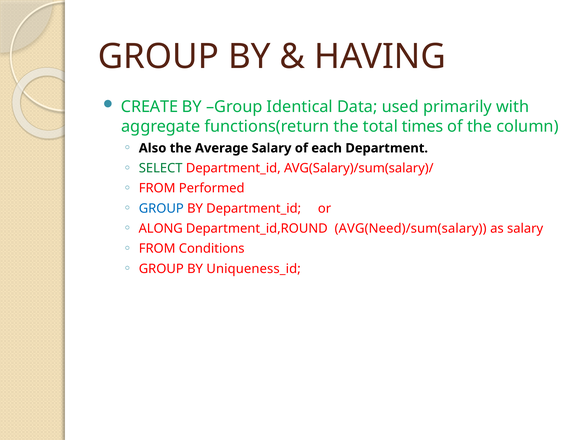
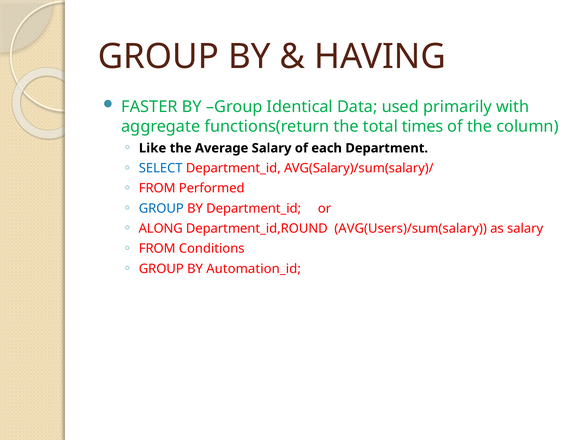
CREATE: CREATE -> FASTER
Also: Also -> Like
SELECT colour: green -> blue
AVG(Need)/sum(salary: AVG(Need)/sum(salary -> AVG(Users)/sum(salary
Uniqueness_id: Uniqueness_id -> Automation_id
